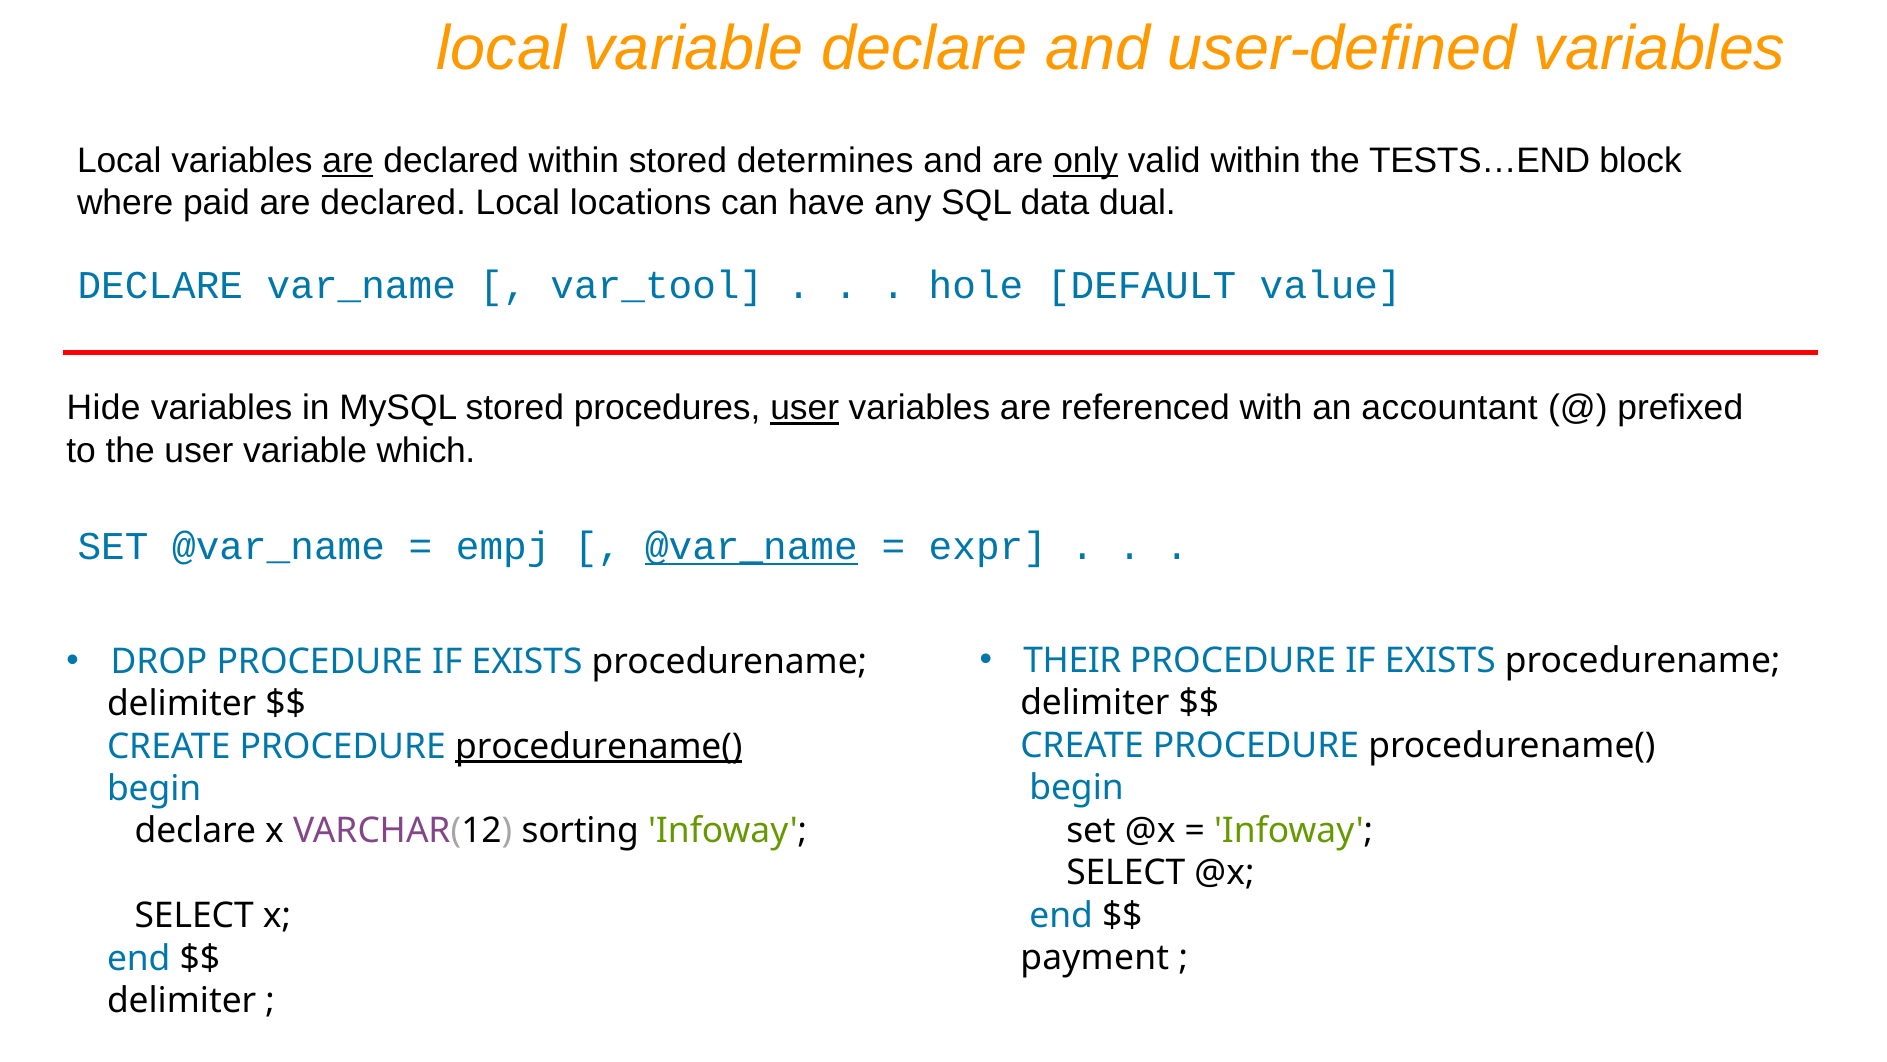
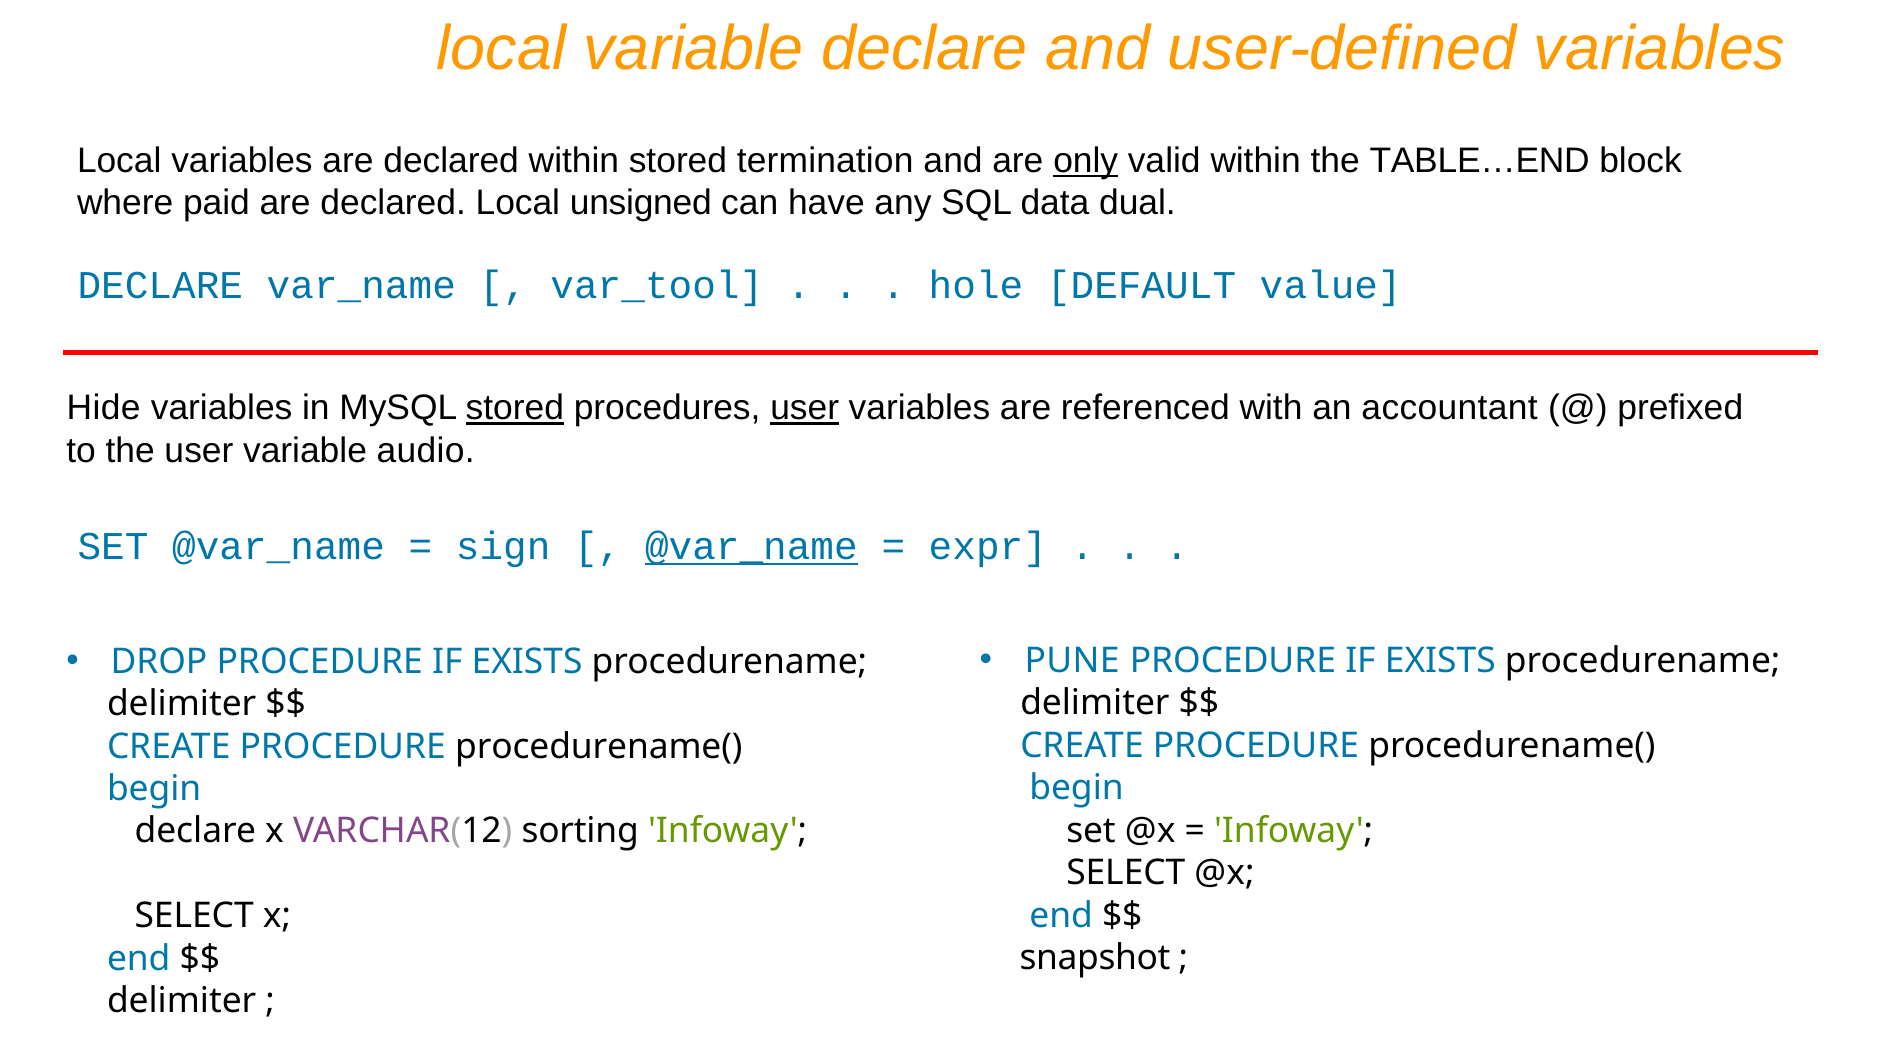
are at (348, 160) underline: present -> none
determines: determines -> termination
TESTS…END: TESTS…END -> TABLE…END
locations: locations -> unsigned
stored at (515, 408) underline: none -> present
which: which -> audio
empj: empj -> sign
THEIR: THEIR -> PUNE
procedurename( at (599, 746) underline: present -> none
payment: payment -> snapshot
